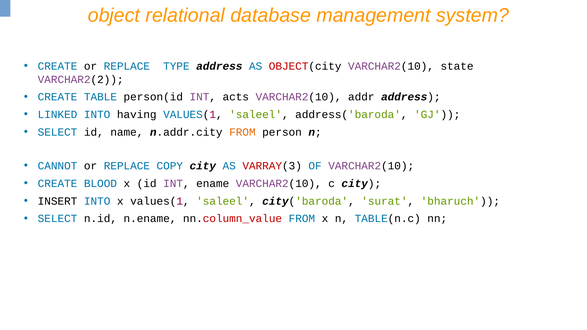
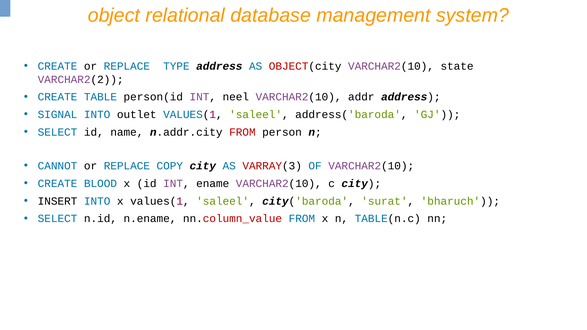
acts: acts -> neel
LINKED: LINKED -> SIGNAL
having: having -> outlet
FROM at (242, 132) colour: orange -> red
